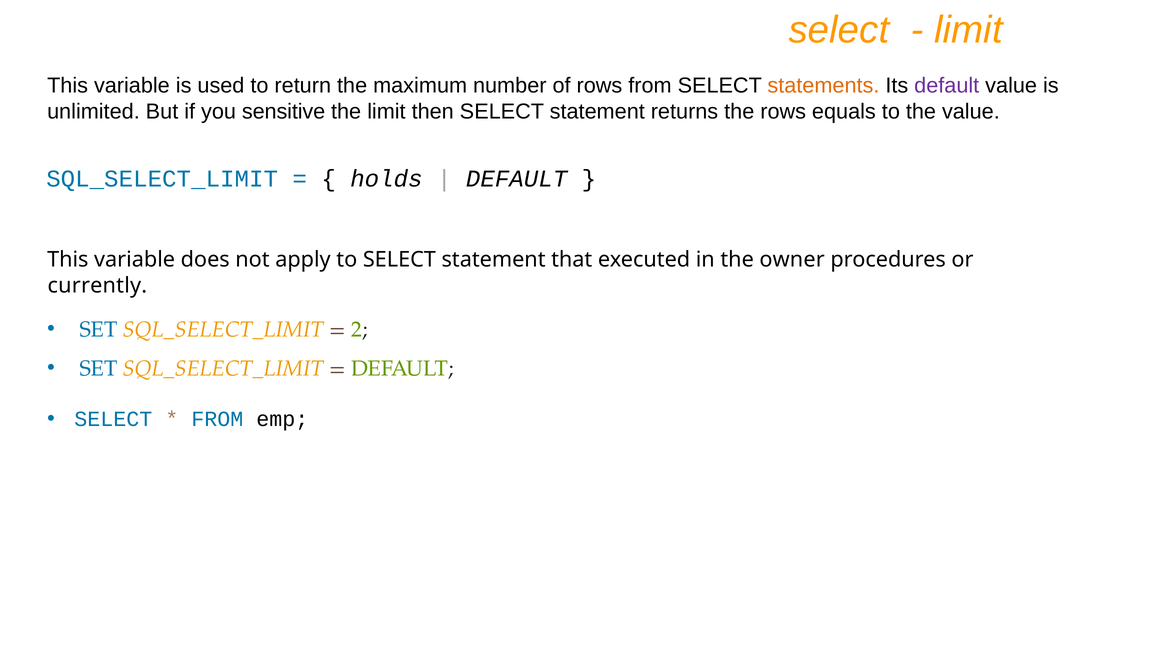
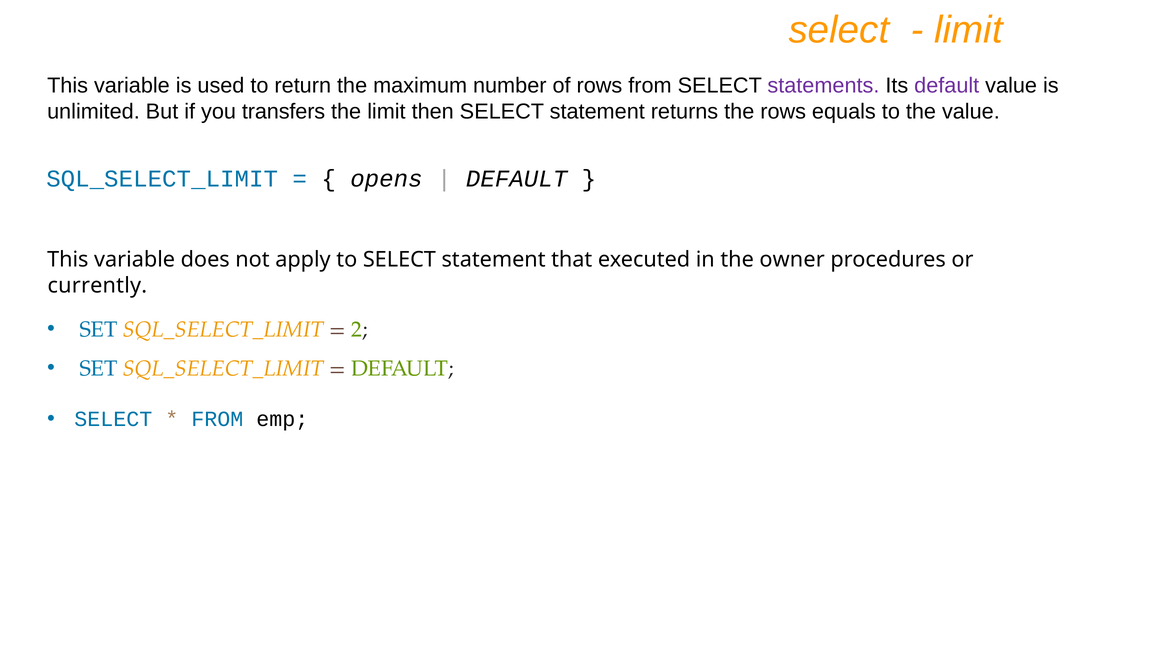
statements colour: orange -> purple
sensitive: sensitive -> transfers
holds: holds -> opens
